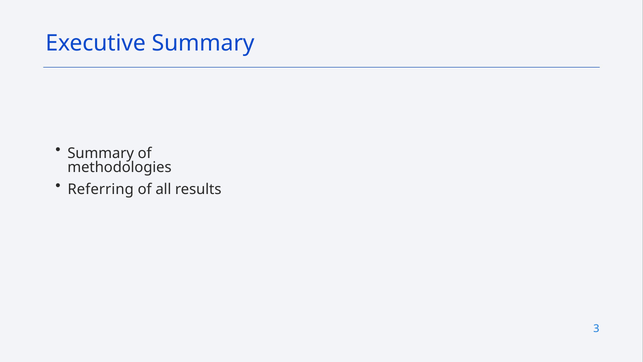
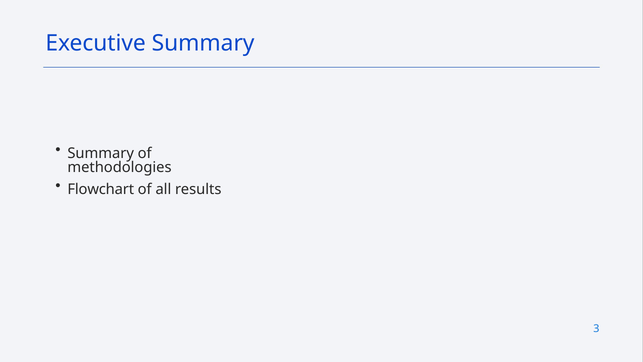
Referring: Referring -> Flowchart
